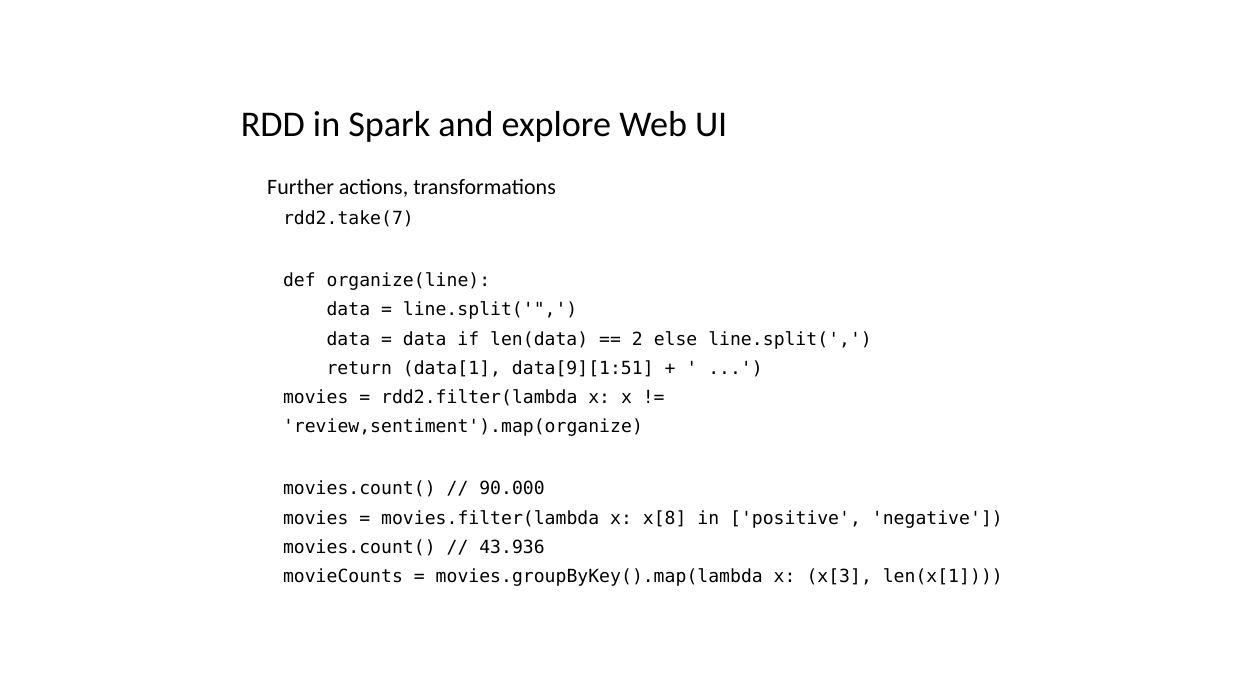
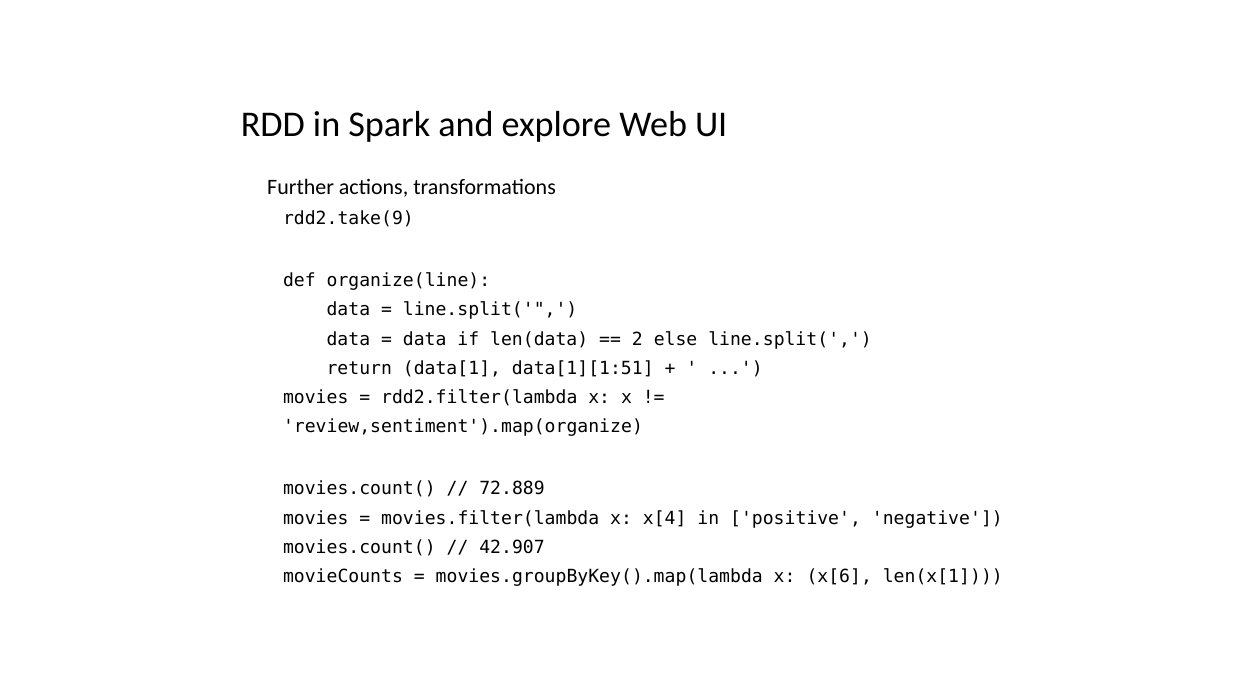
rdd2.take(7: rdd2.take(7 -> rdd2.take(9
data[9][1:51: data[9][1:51 -> data[1][1:51
90.000: 90.000 -> 72.889
x[8: x[8 -> x[4
43.936: 43.936 -> 42.907
x[3: x[3 -> x[6
